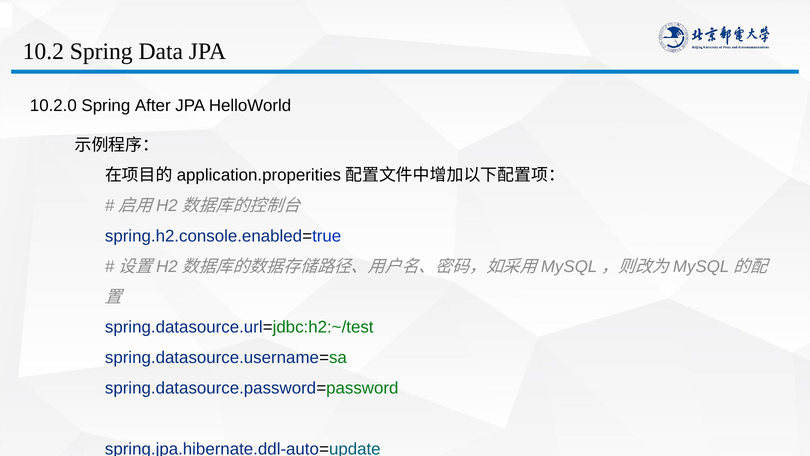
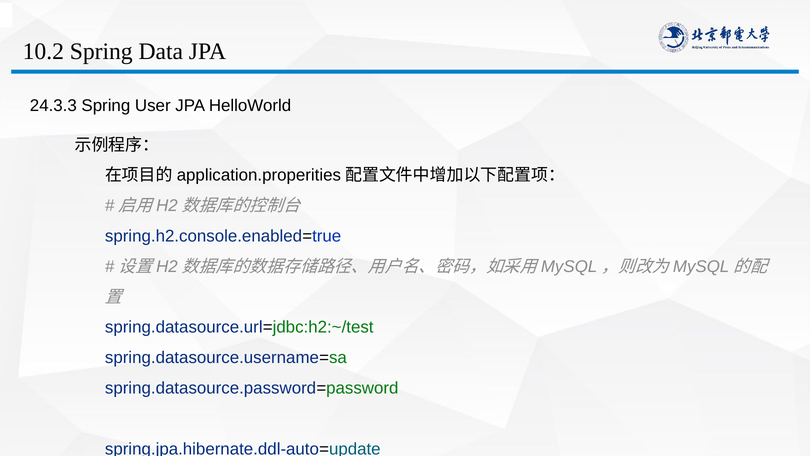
10.2.0: 10.2.0 -> 24.3.3
After: After -> User
